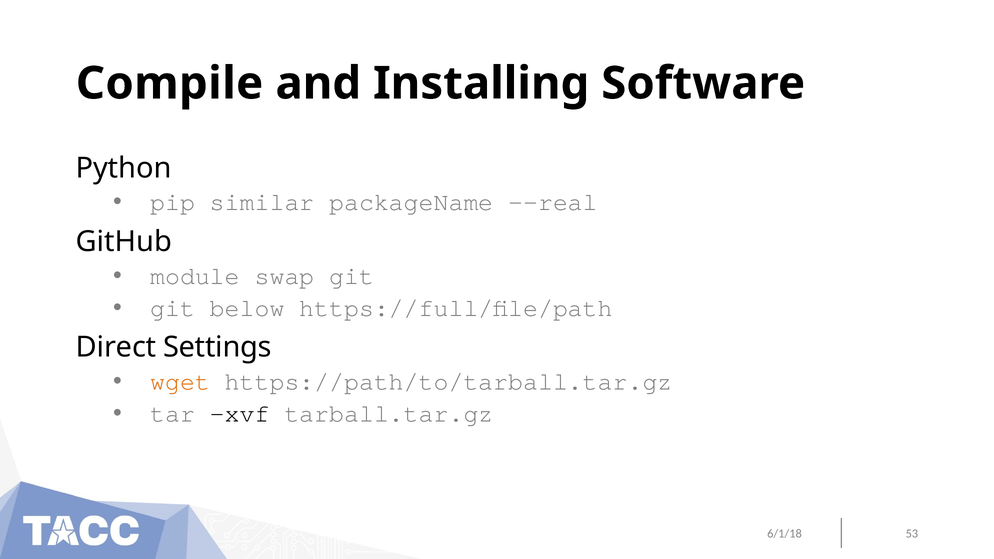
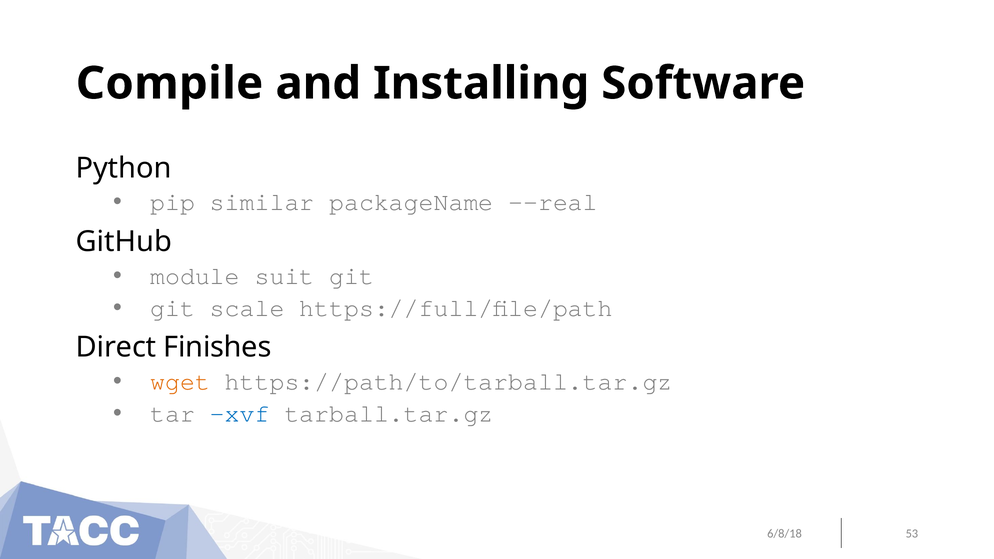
swap: swap -> suit
below: below -> scale
Settings: Settings -> Finishes
xvf colour: black -> blue
6/1/18: 6/1/18 -> 6/8/18
